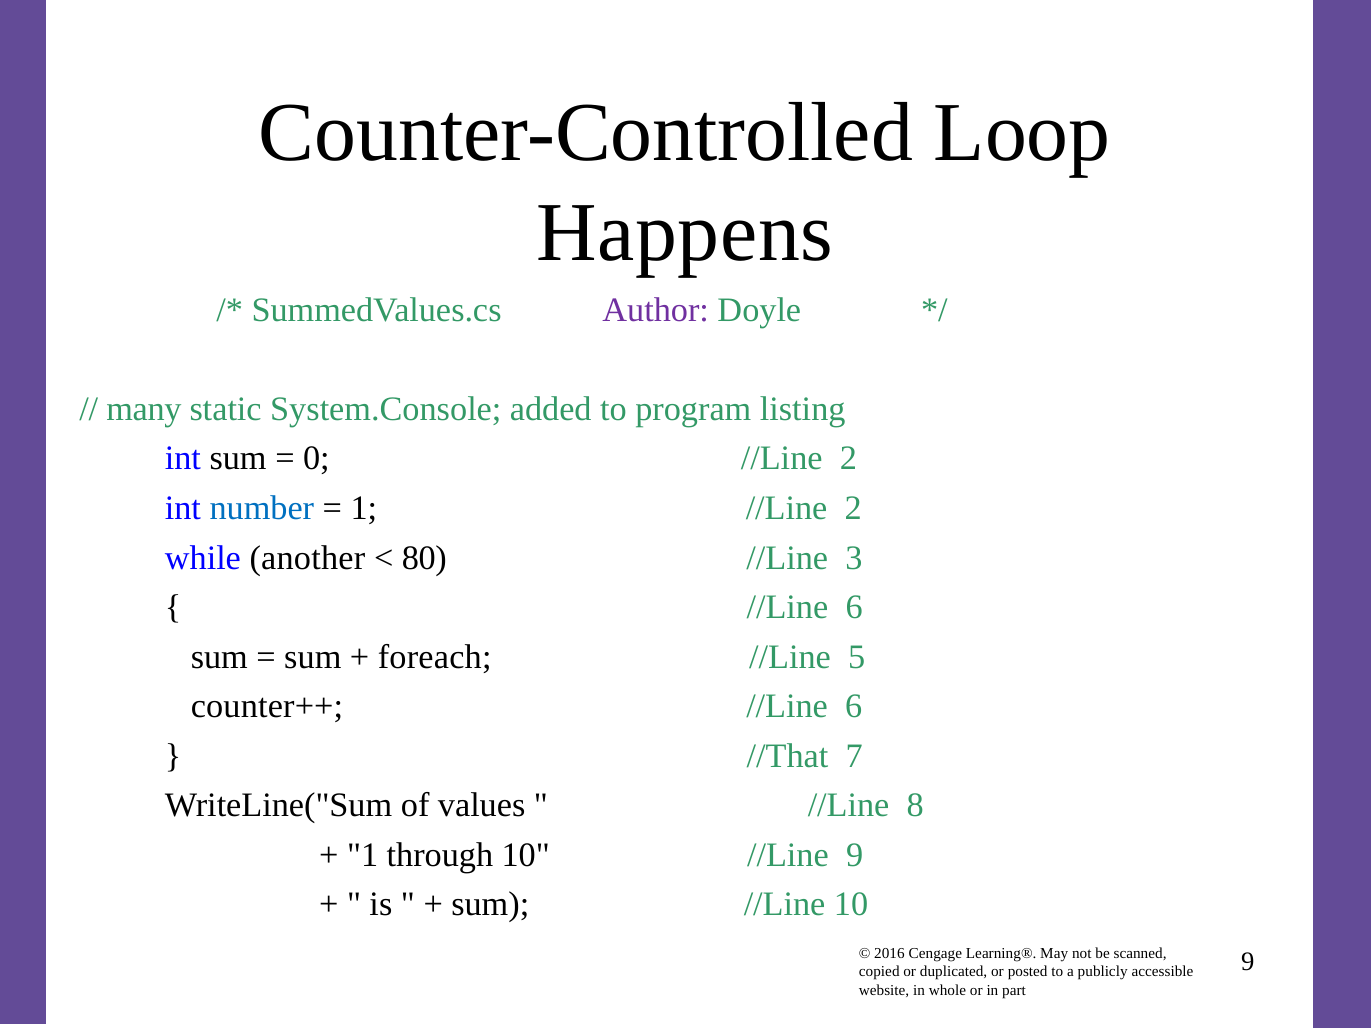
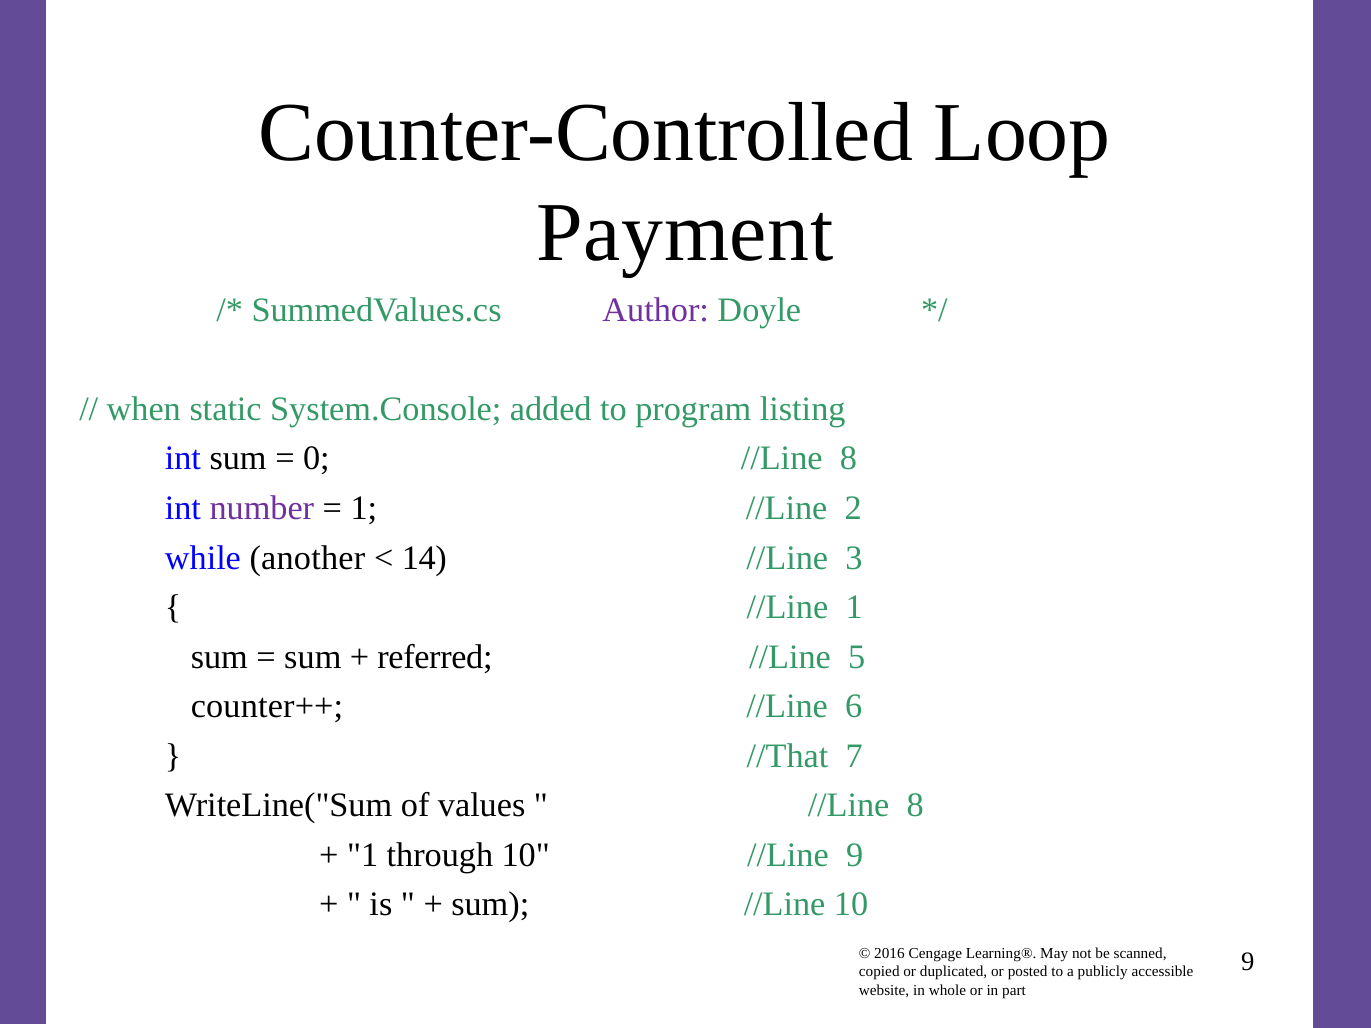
Happens: Happens -> Payment
many: many -> when
0 //Line 2: 2 -> 8
number colour: blue -> purple
80: 80 -> 14
6 at (854, 607): 6 -> 1
foreach: foreach -> referred
